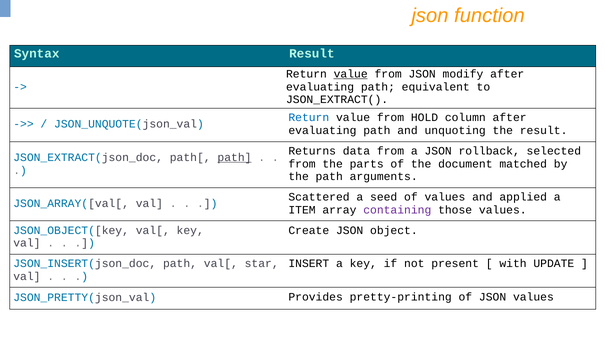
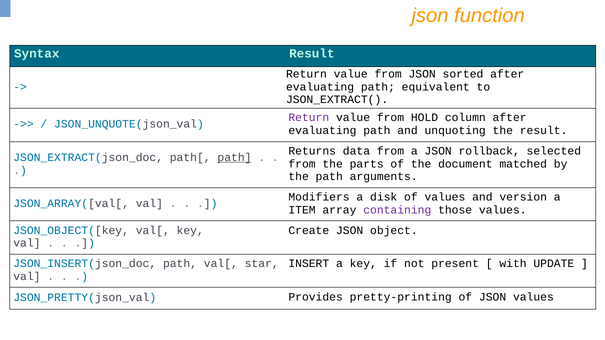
value at (351, 74) underline: present -> none
modify: modify -> sorted
Return at (309, 118) colour: blue -> purple
Scattered: Scattered -> Modifiers
seed: seed -> disk
applied: applied -> version
